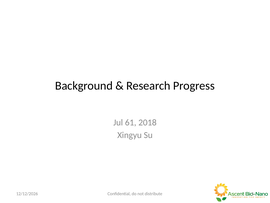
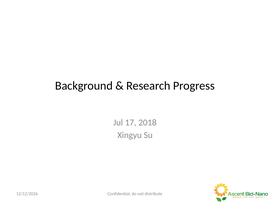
61: 61 -> 17
